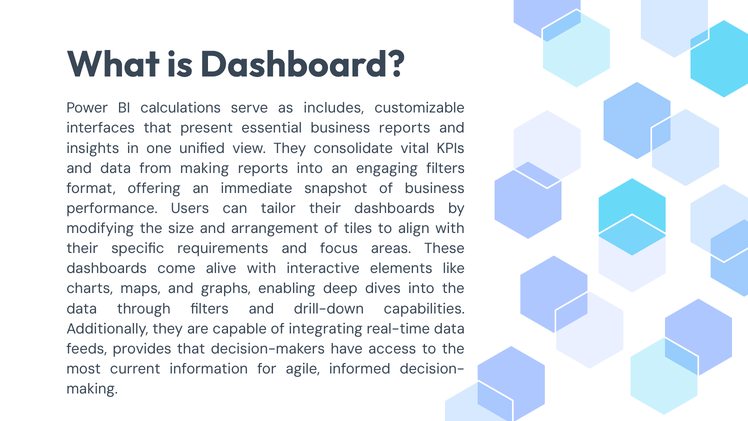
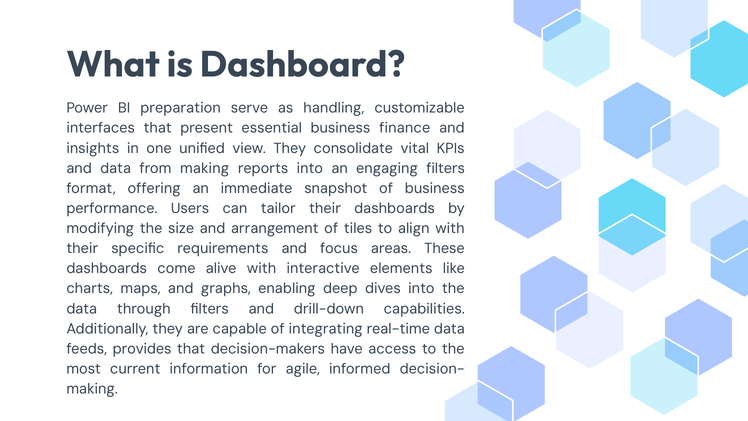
calculations: calculations -> preparation
includes: includes -> handling
business reports: reports -> finance
